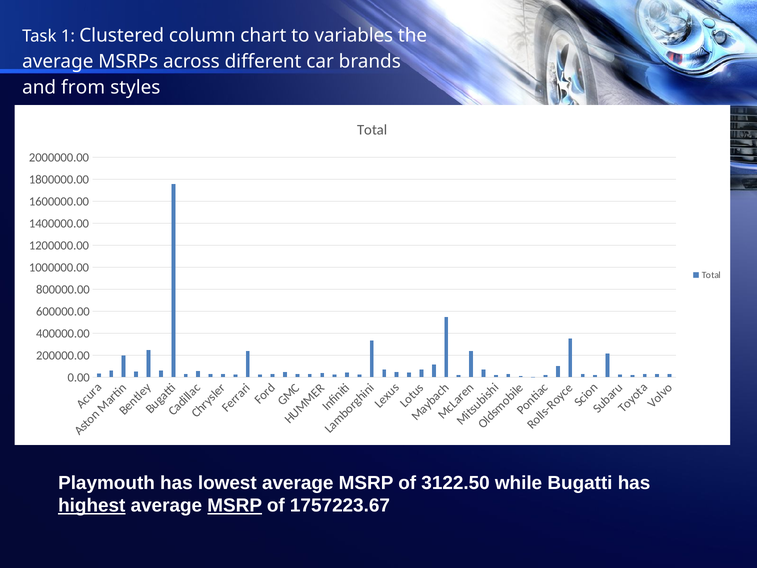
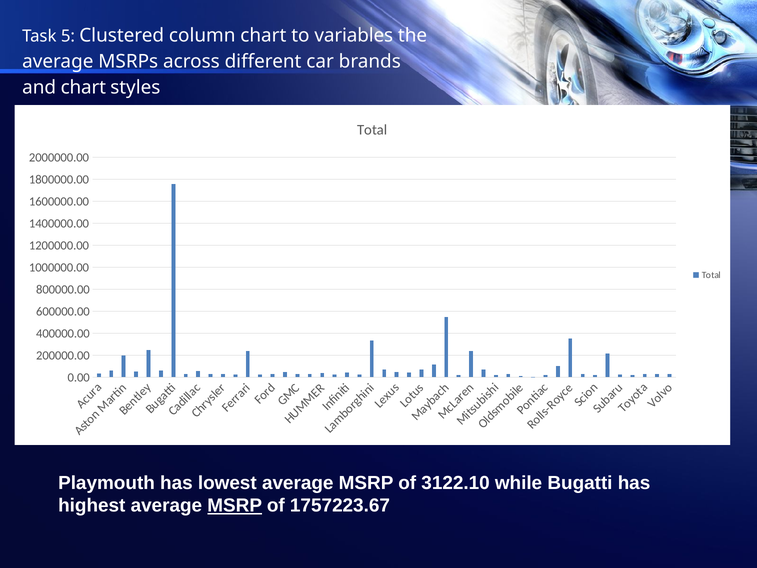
1: 1 -> 5
and from: from -> chart
3122.50: 3122.50 -> 3122.10
highest underline: present -> none
